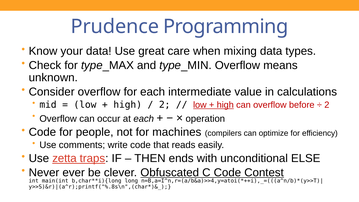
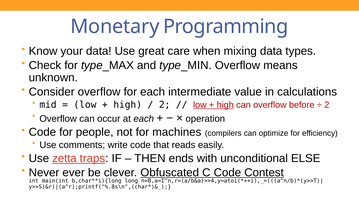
Prudence: Prudence -> Monetary
